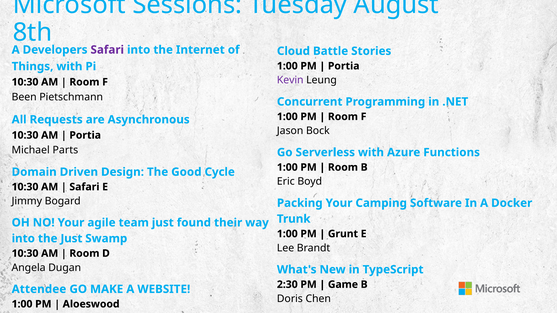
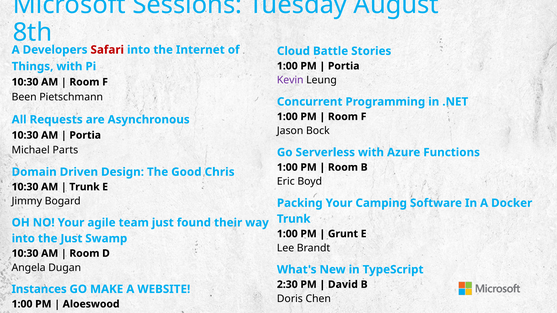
Safari at (107, 50) colour: purple -> red
Cycle: Cycle -> Chris
Safari at (84, 187): Safari -> Trunk
Game: Game -> David
Attendee: Attendee -> Instances
